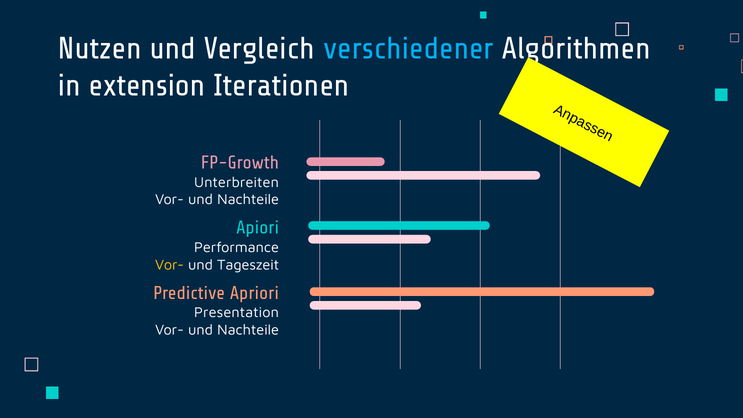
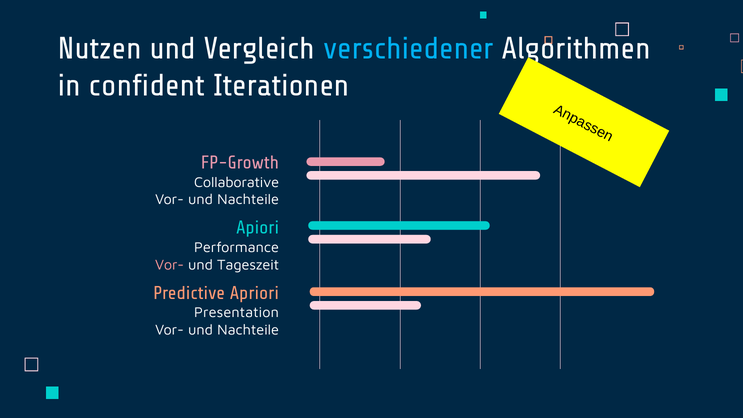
extension: extension -> confident
Unterbreiten: Unterbreiten -> Collaborative
Vor- at (170, 265) colour: yellow -> pink
